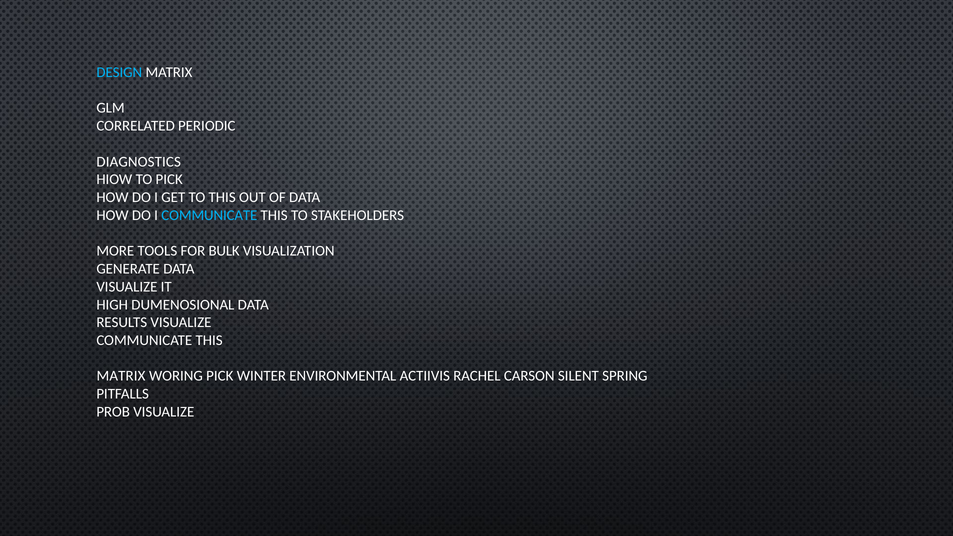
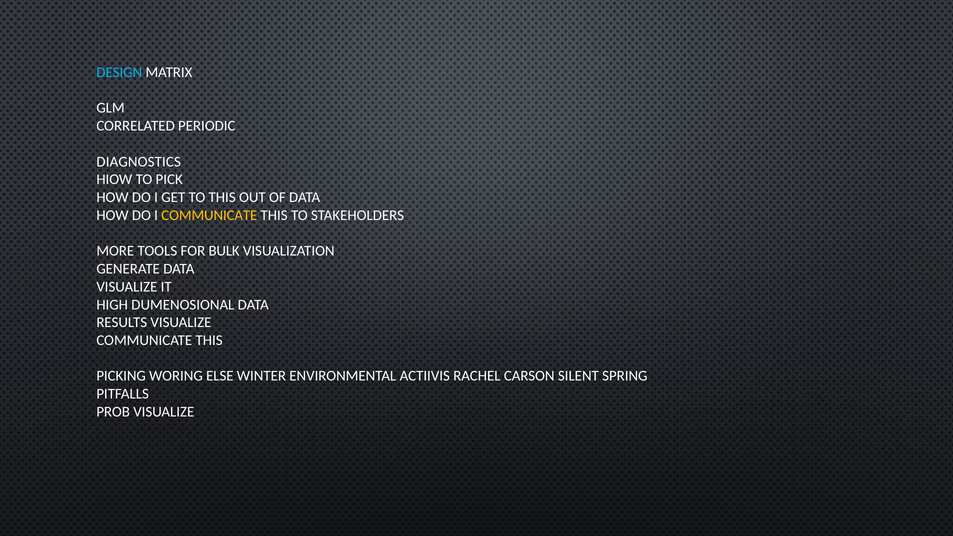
COMMUNICATE at (209, 215) colour: light blue -> yellow
MATRIX at (121, 376): MATRIX -> PICKING
WORING PICK: PICK -> ELSE
